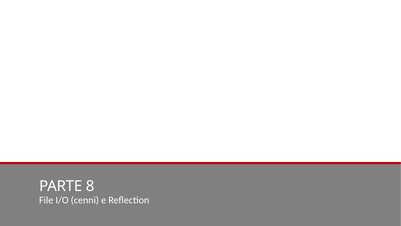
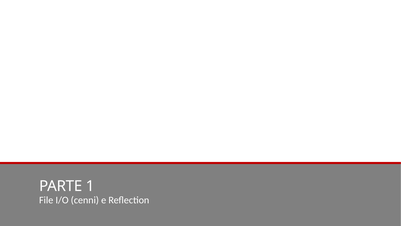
8: 8 -> 1
